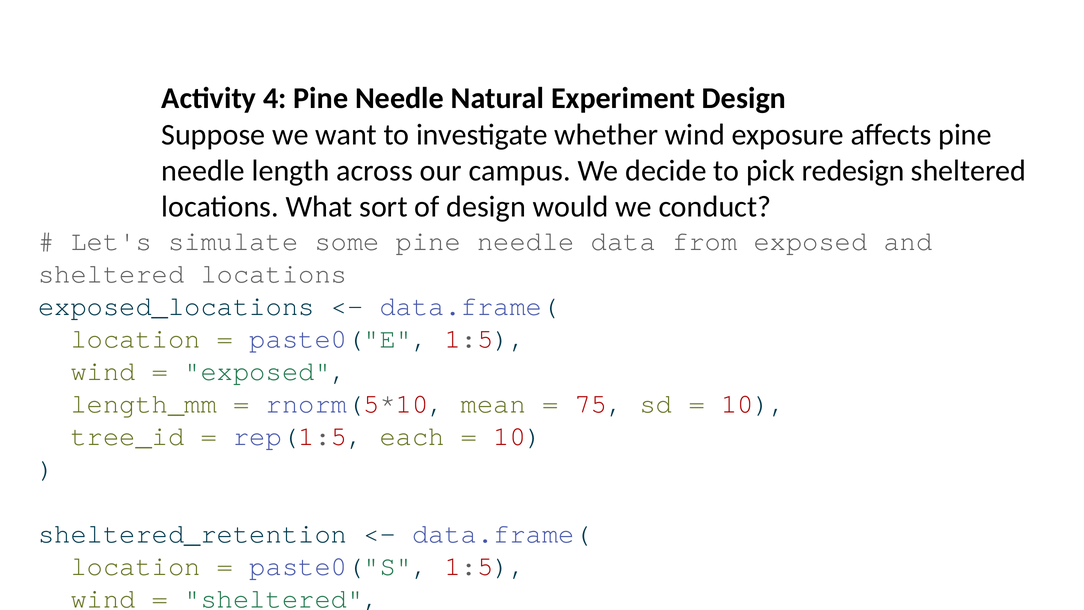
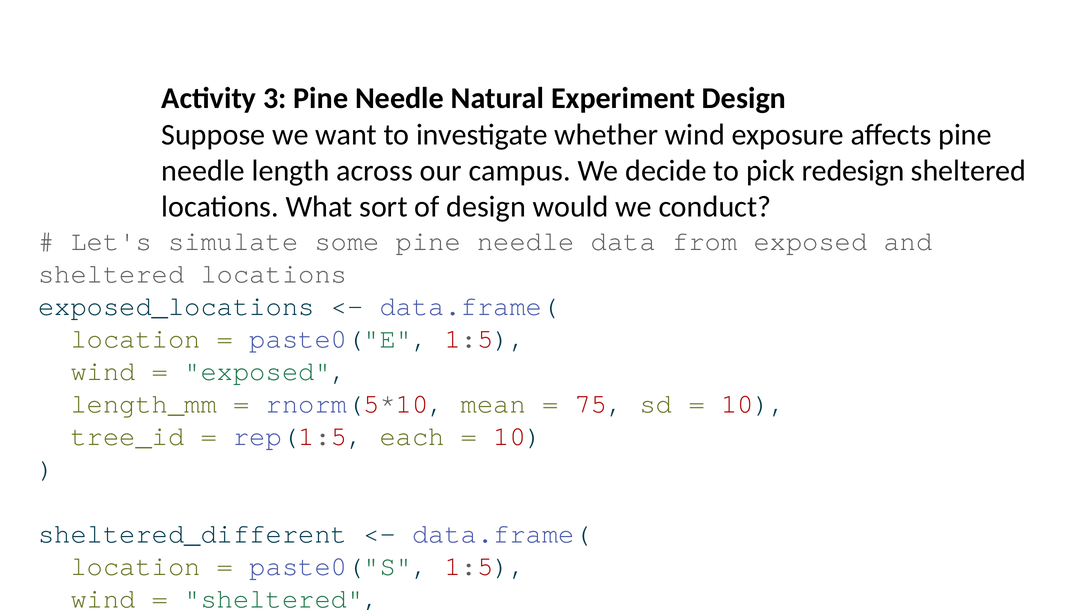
Activity 4: 4 -> 3
sheltered_retention: sheltered_retention -> sheltered_different
